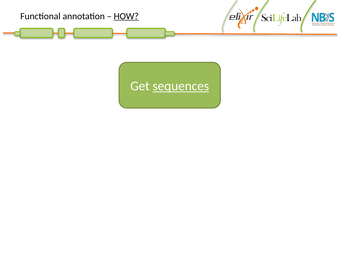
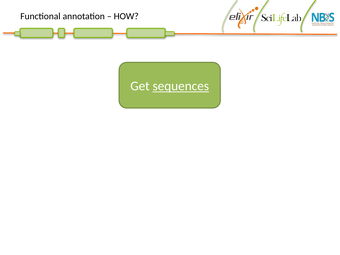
HOW underline: present -> none
